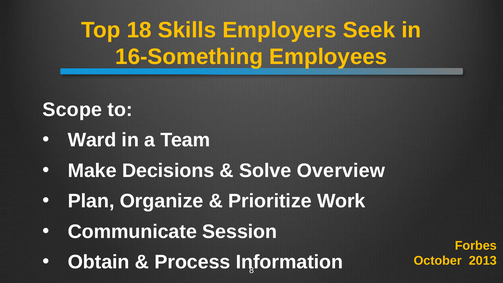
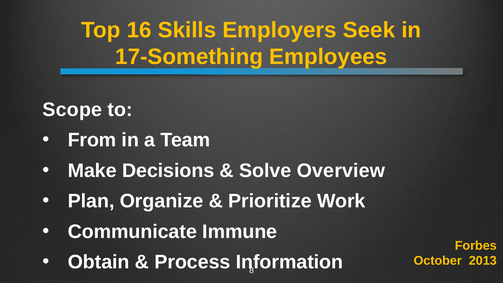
18: 18 -> 16
16-Something: 16-Something -> 17-Something
Ward: Ward -> From
Session: Session -> Immune
